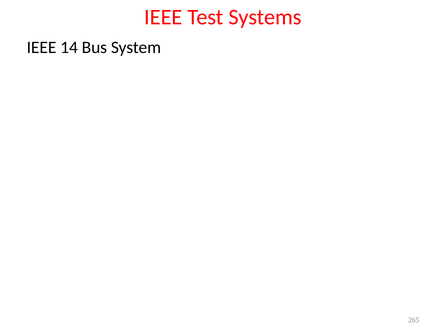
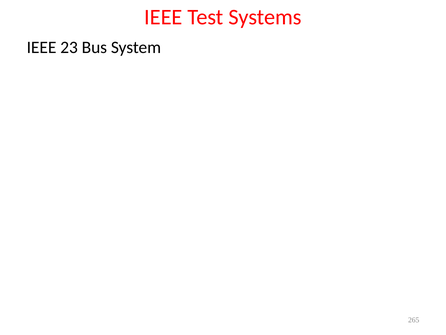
14: 14 -> 23
